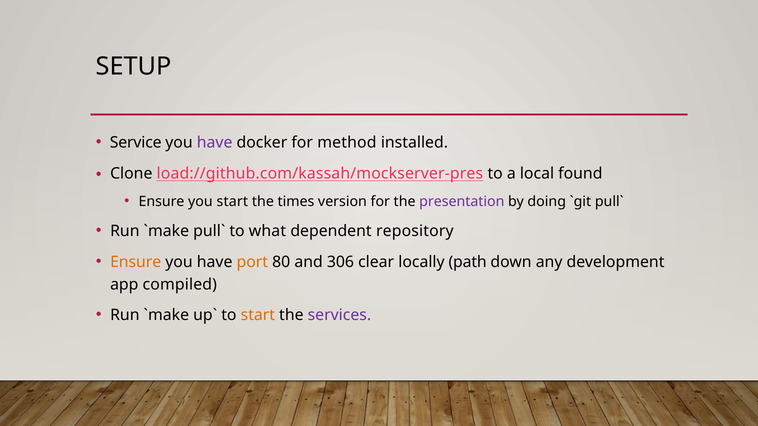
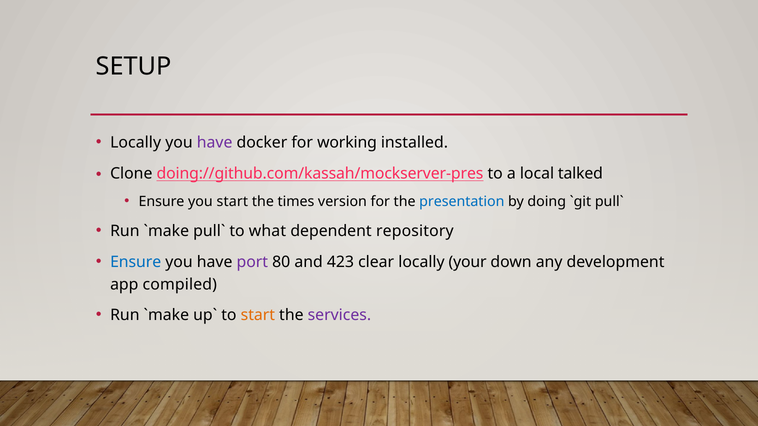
Service at (136, 143): Service -> Locally
method: method -> working
load://github.com/kassah/mockserver-pres: load://github.com/kassah/mockserver-pres -> doing://github.com/kassah/mockserver-pres
found: found -> talked
presentation colour: purple -> blue
Ensure at (136, 262) colour: orange -> blue
port colour: orange -> purple
306: 306 -> 423
path: path -> your
